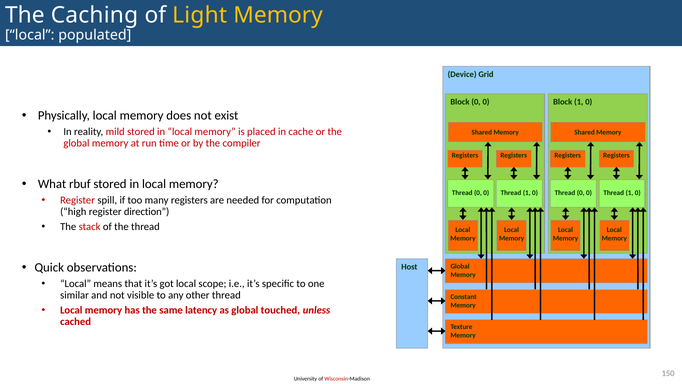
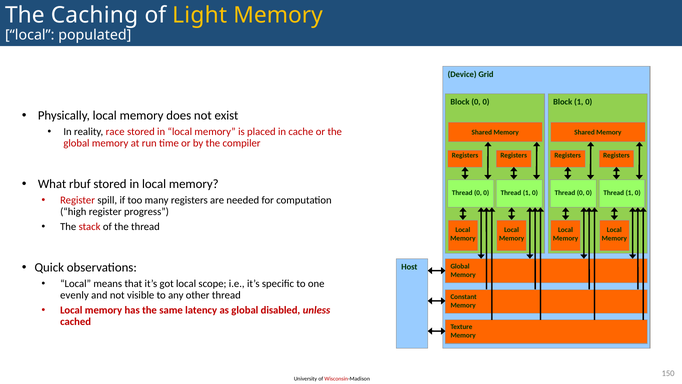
mild: mild -> race
direction: direction -> progress
similar: similar -> evenly
touched: touched -> disabled
